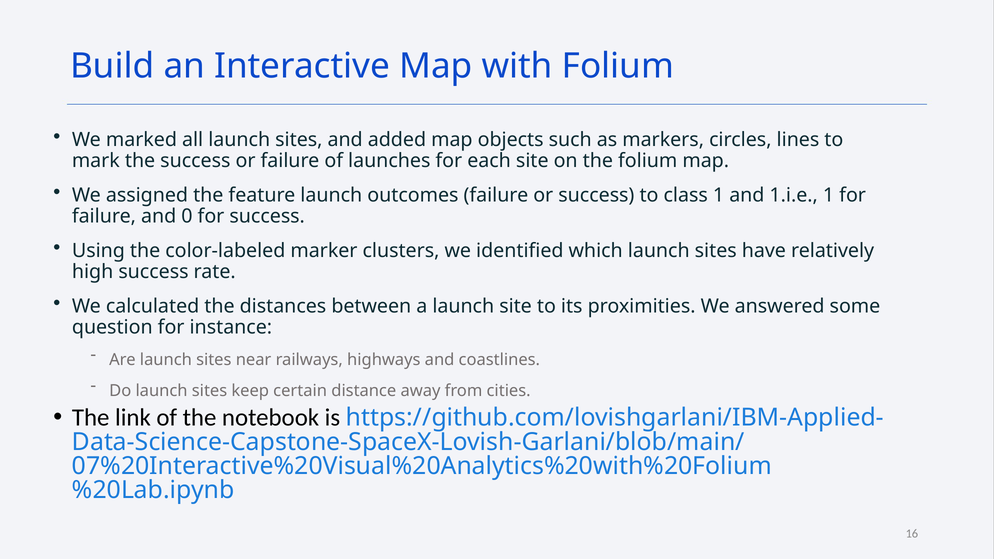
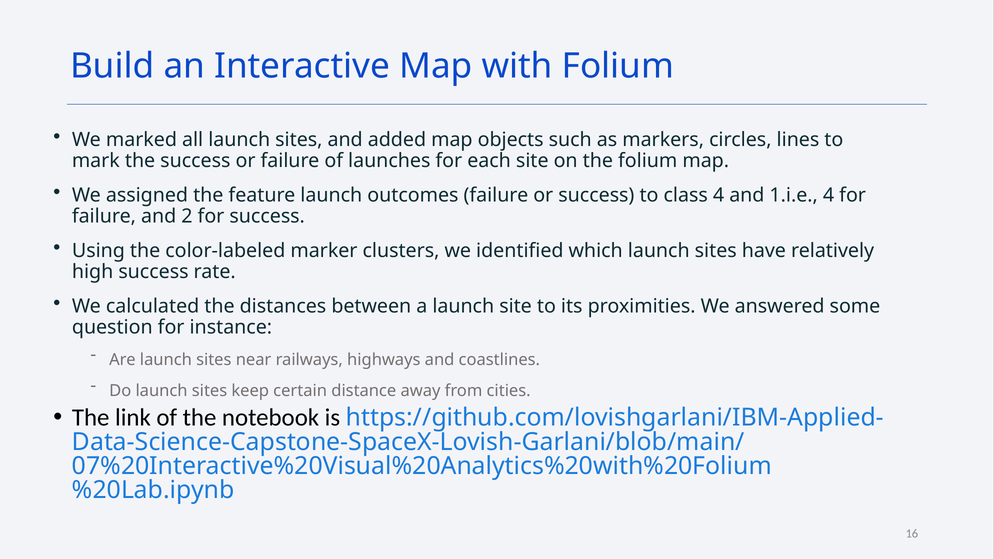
class 1: 1 -> 4
1.i.e 1: 1 -> 4
0: 0 -> 2
